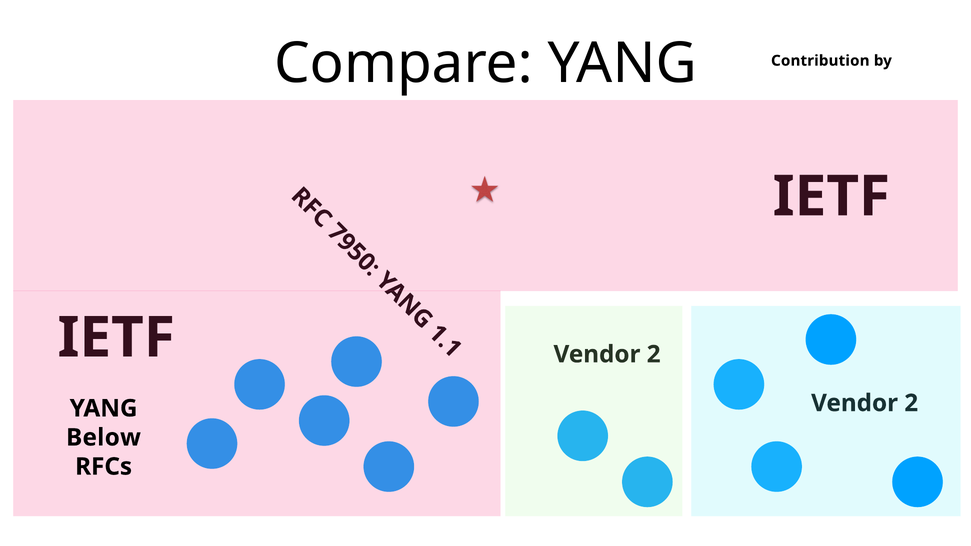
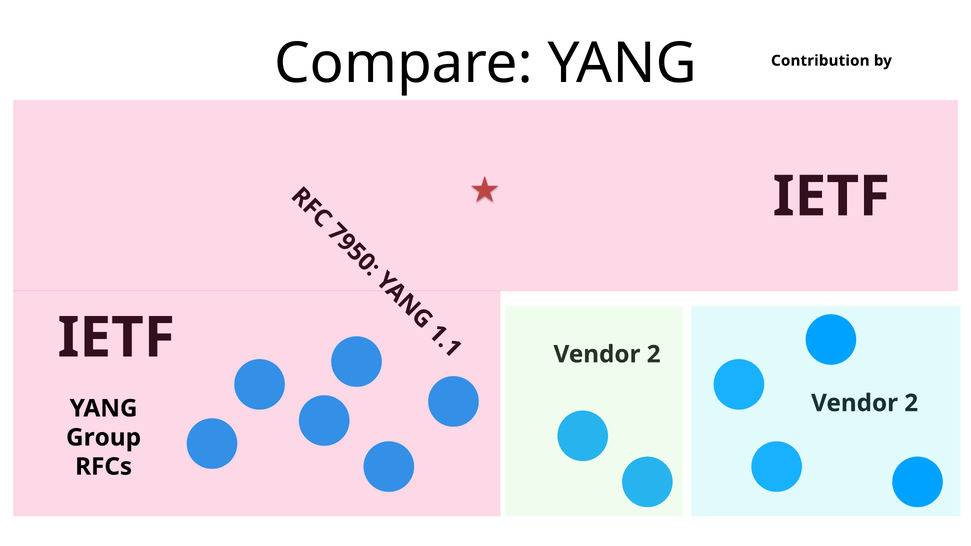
Below: Below -> Group
